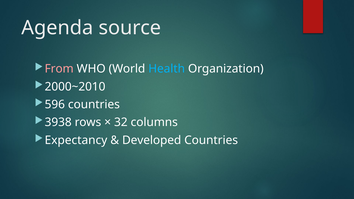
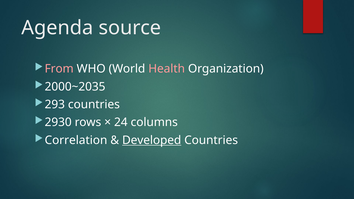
Health colour: light blue -> pink
2000~2010: 2000~2010 -> 2000~2035
596: 596 -> 293
3938: 3938 -> 2930
32: 32 -> 24
Expectancy: Expectancy -> Correlation
Developed underline: none -> present
